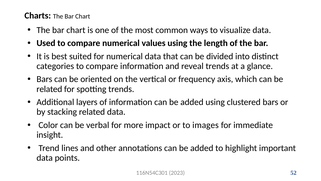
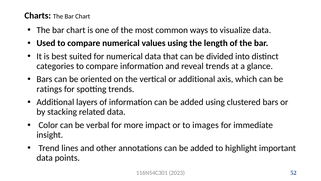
or frequency: frequency -> additional
related at (49, 89): related -> ratings
